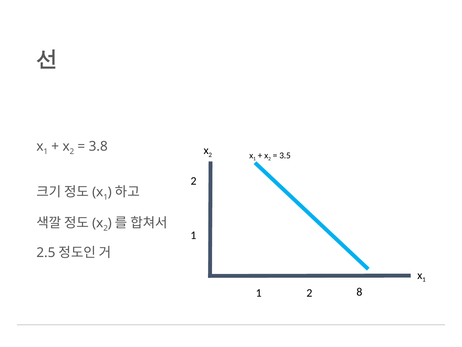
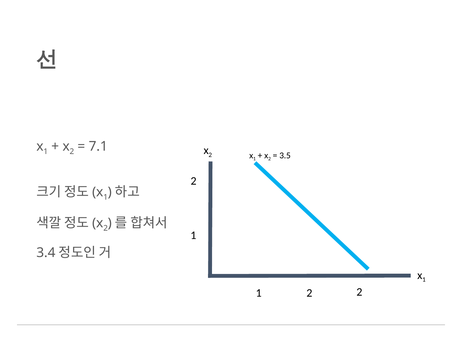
3.8: 3.8 -> 7.1
2.5: 2.5 -> 3.4
2 8: 8 -> 2
